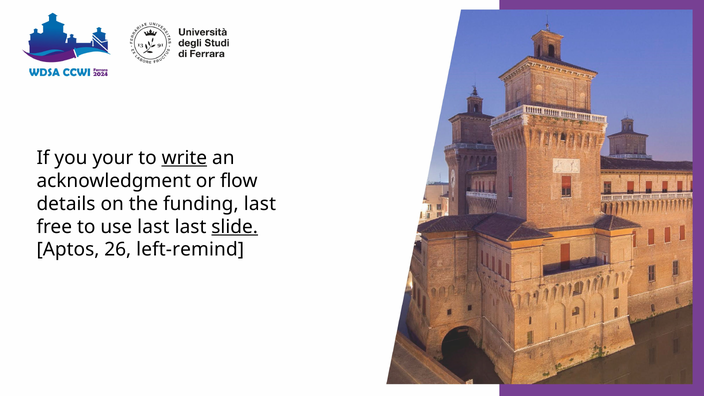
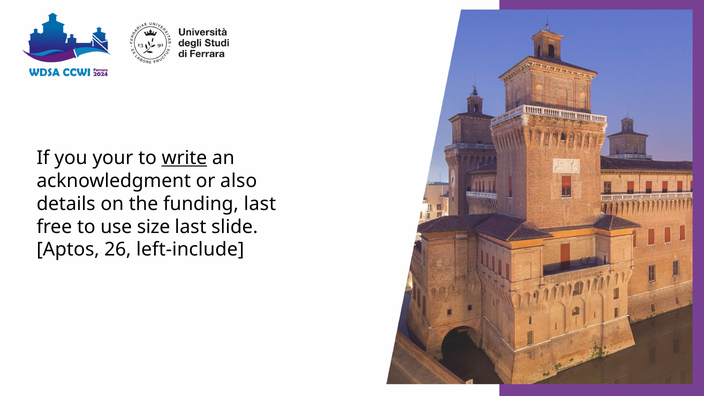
flow: flow -> also
use last: last -> size
slide underline: present -> none
left-remind: left-remind -> left-include
